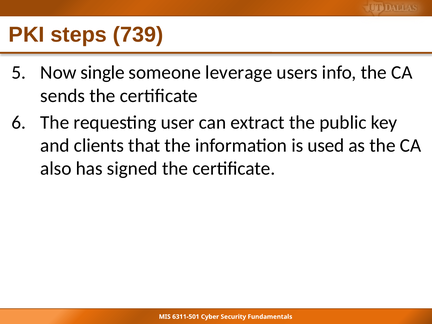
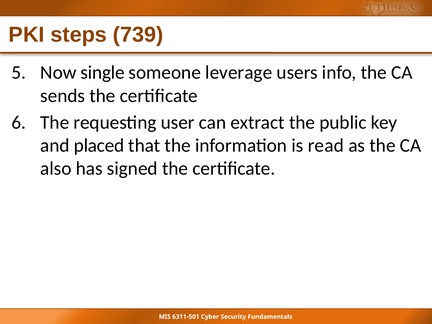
clients: clients -> placed
used: used -> read
